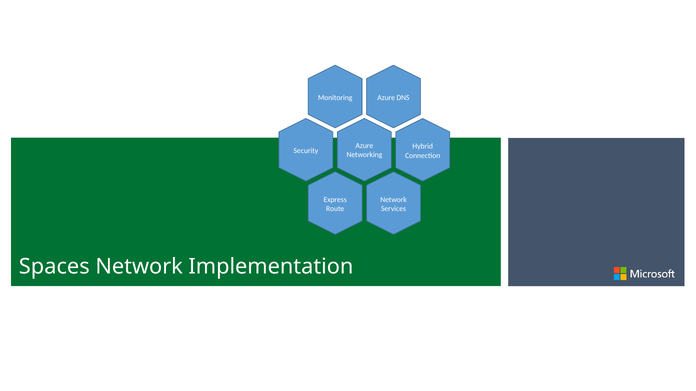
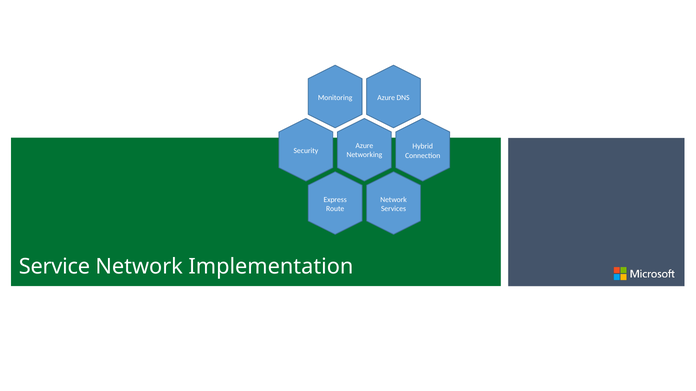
Spaces: Spaces -> Service
